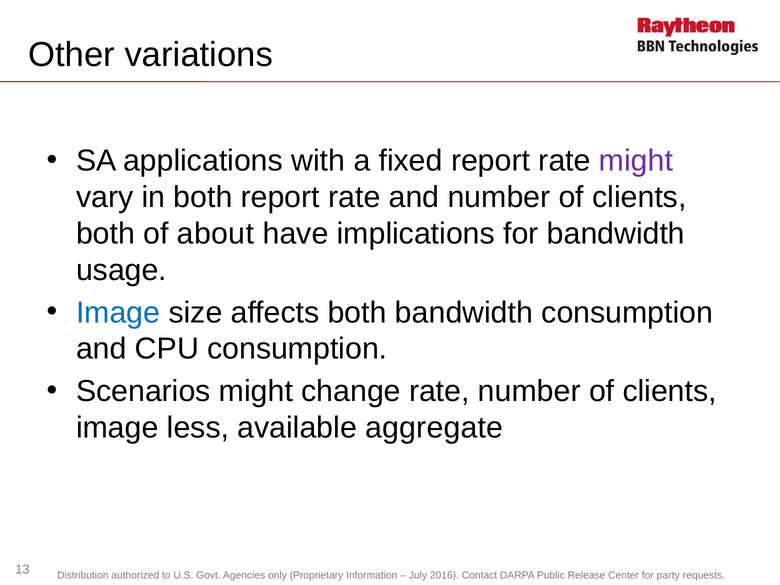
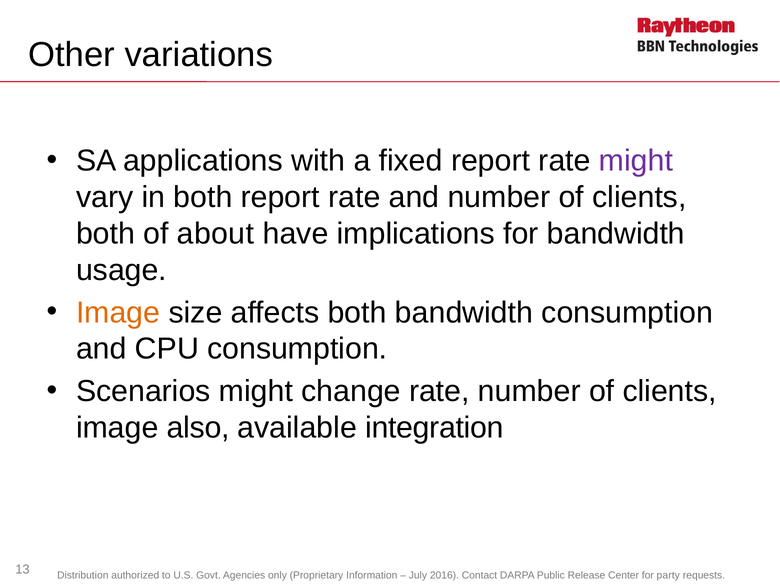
Image at (118, 312) colour: blue -> orange
less: less -> also
aggregate: aggregate -> integration
